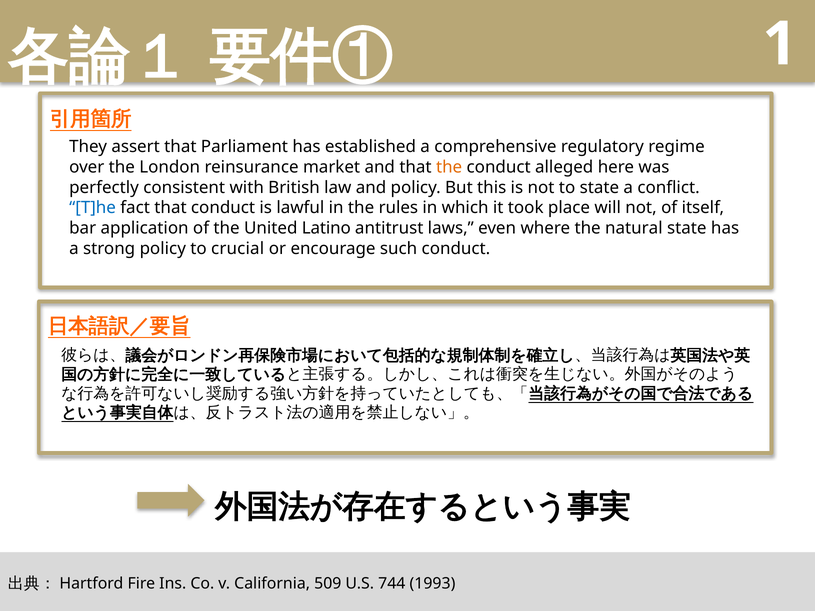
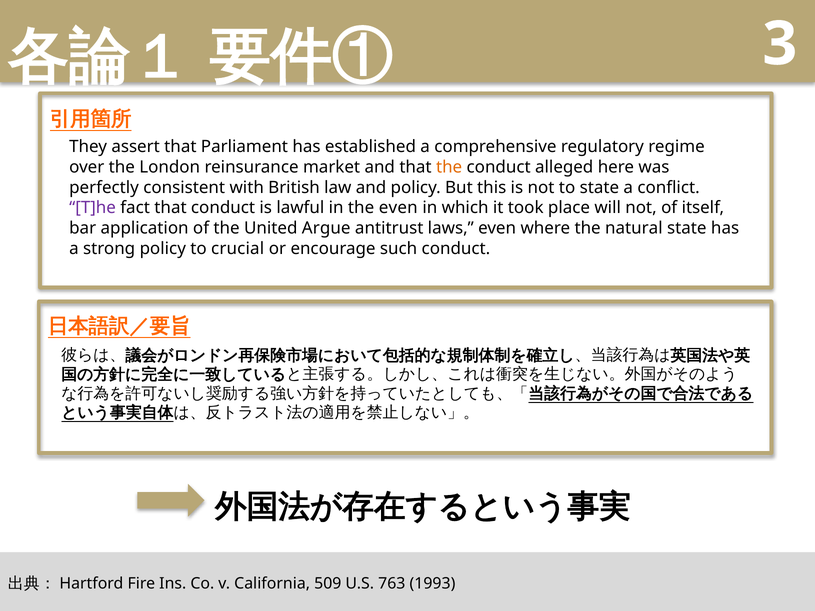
1: 1 -> 3
T]he colour: blue -> purple
the rules: rules -> even
Latino: Latino -> Argue
744: 744 -> 763
